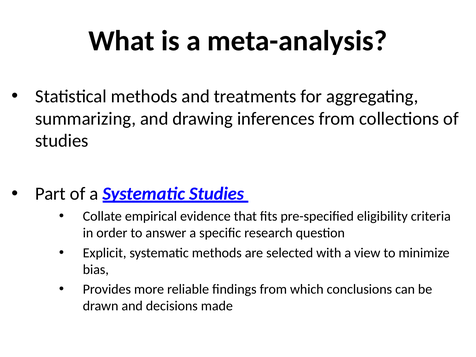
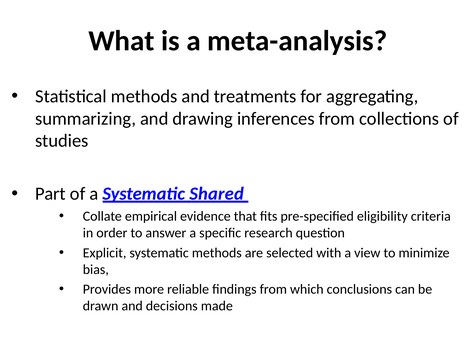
Systematic Studies: Studies -> Shared
